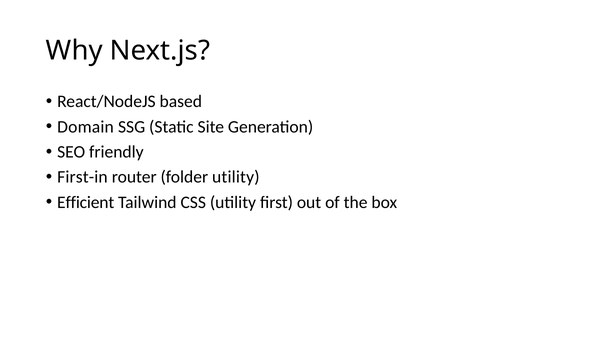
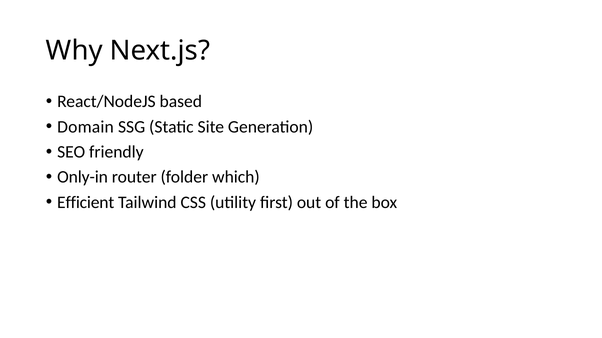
First-in: First-in -> Only-in
folder utility: utility -> which
